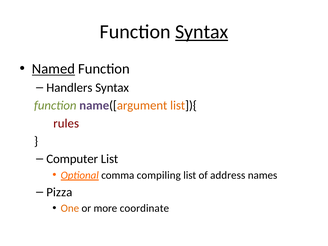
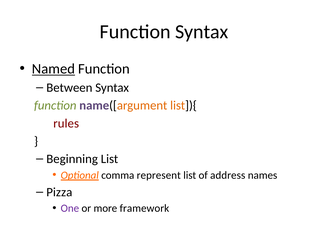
Syntax at (202, 32) underline: present -> none
Handlers: Handlers -> Between
Computer: Computer -> Beginning
compiling: compiling -> represent
One colour: orange -> purple
coordinate: coordinate -> framework
